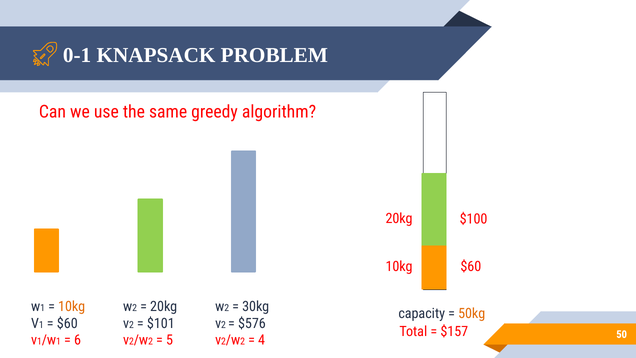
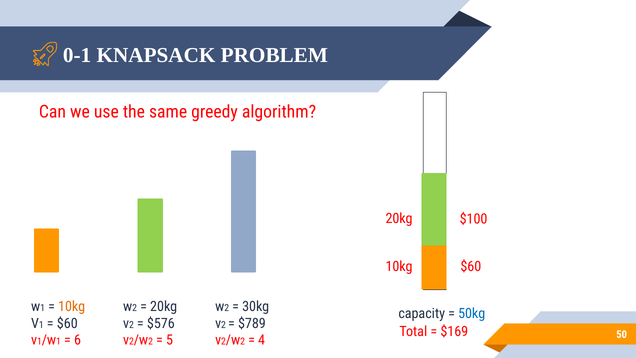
50kg colour: orange -> blue
$101: $101 -> $576
$576: $576 -> $789
$157: $157 -> $169
